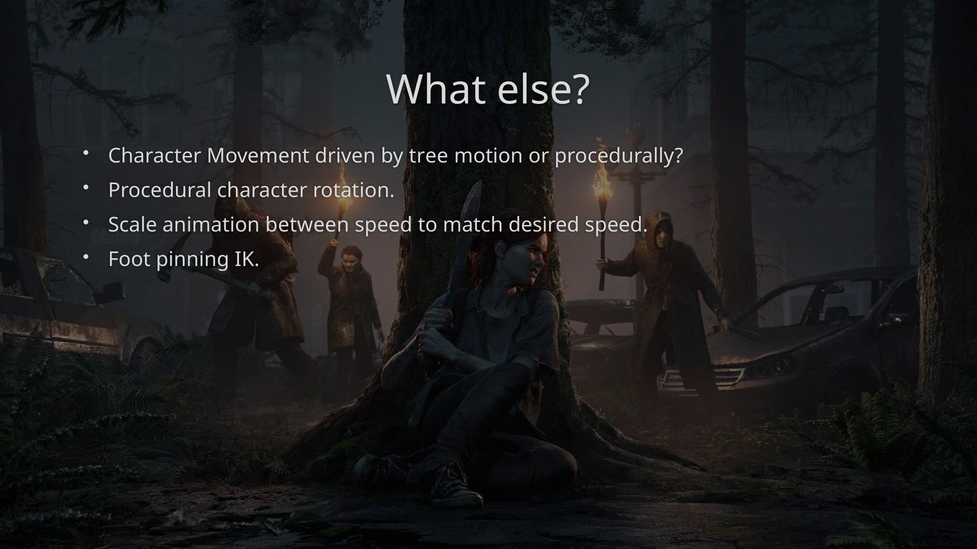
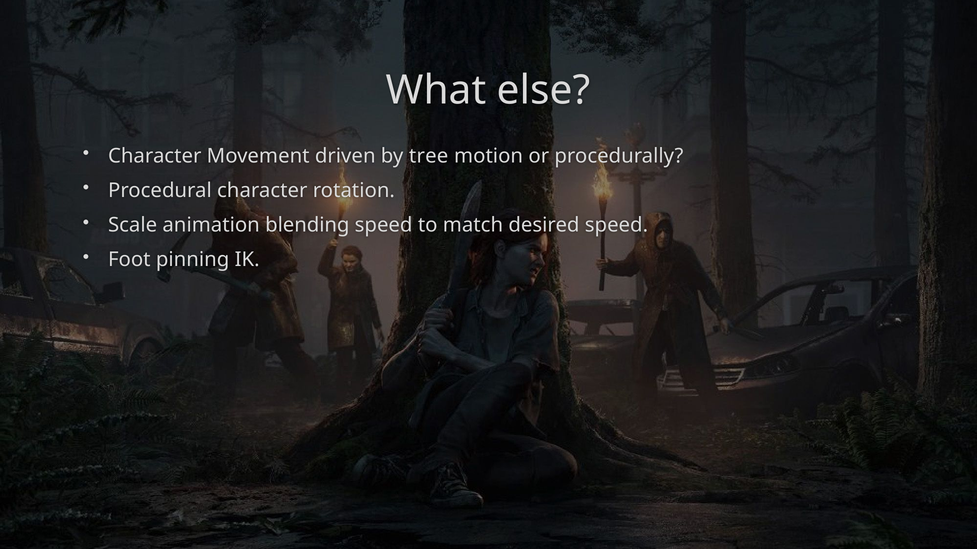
between: between -> blending
